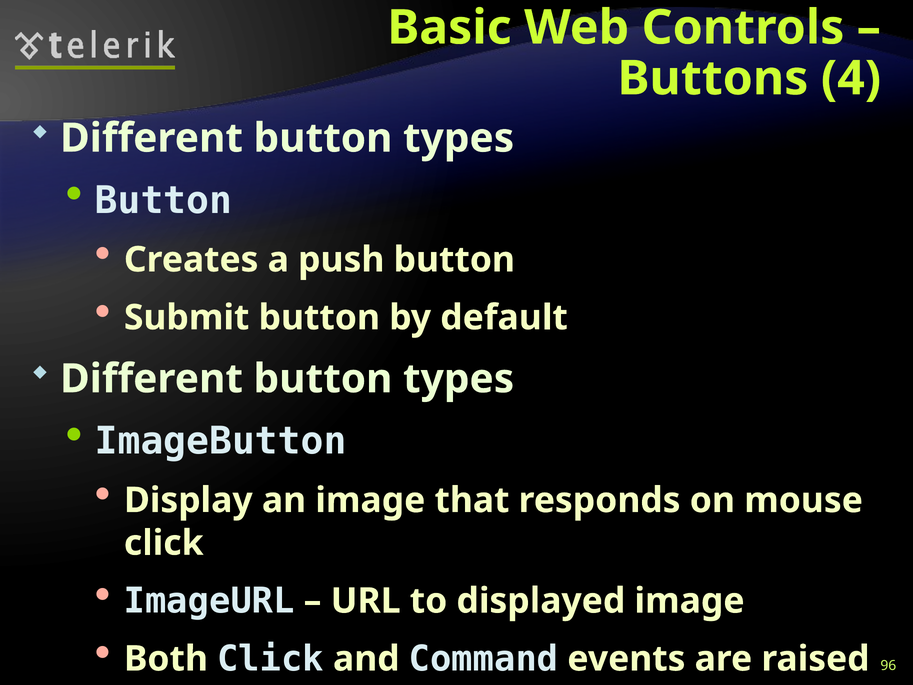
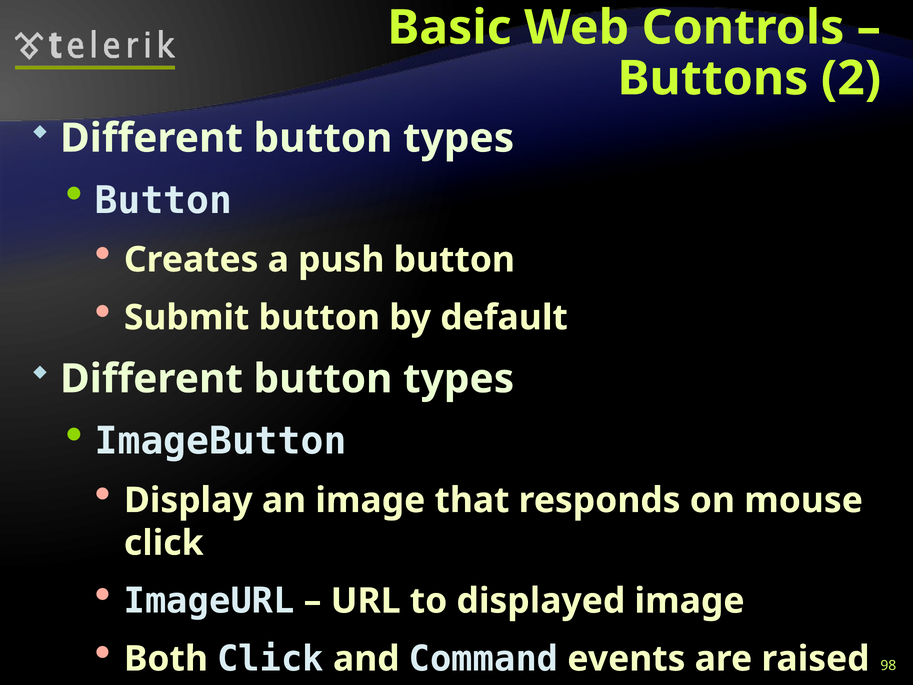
4: 4 -> 2
96: 96 -> 98
